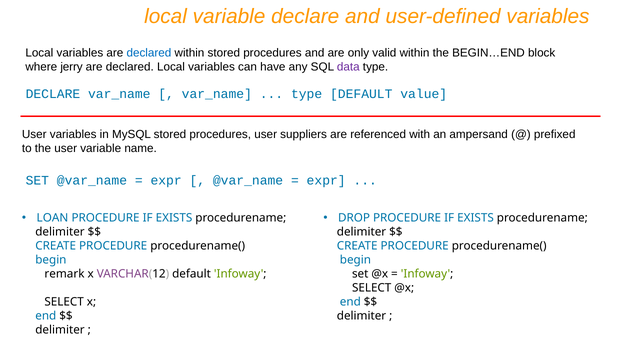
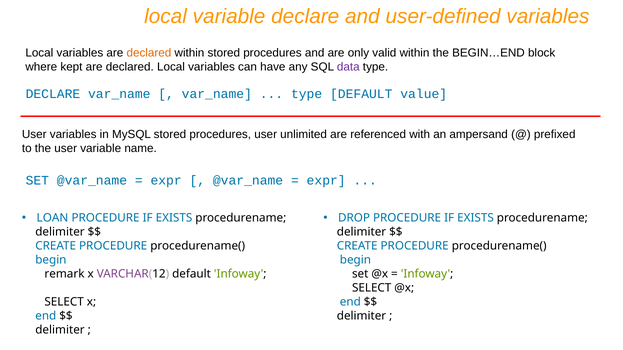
declared at (149, 53) colour: blue -> orange
jerry: jerry -> kept
suppliers: suppliers -> unlimited
